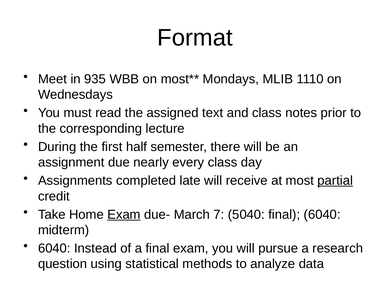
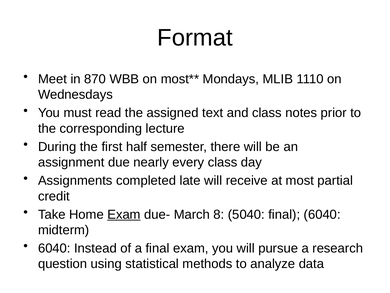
935: 935 -> 870
partial underline: present -> none
7: 7 -> 8
